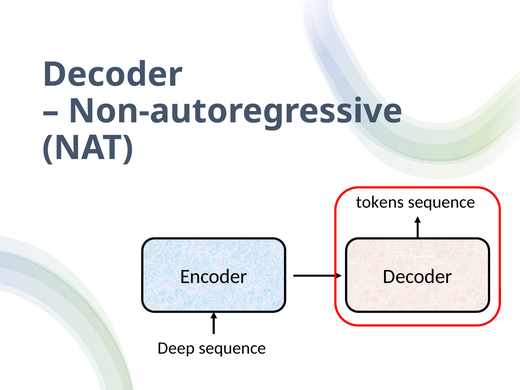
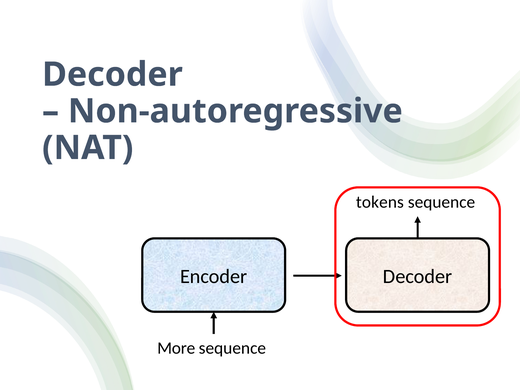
Deep: Deep -> More
